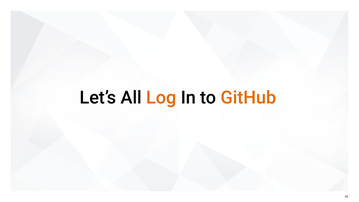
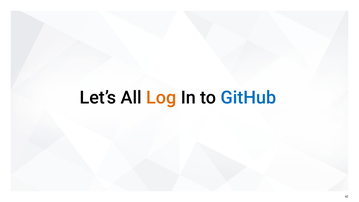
GitHub colour: orange -> blue
